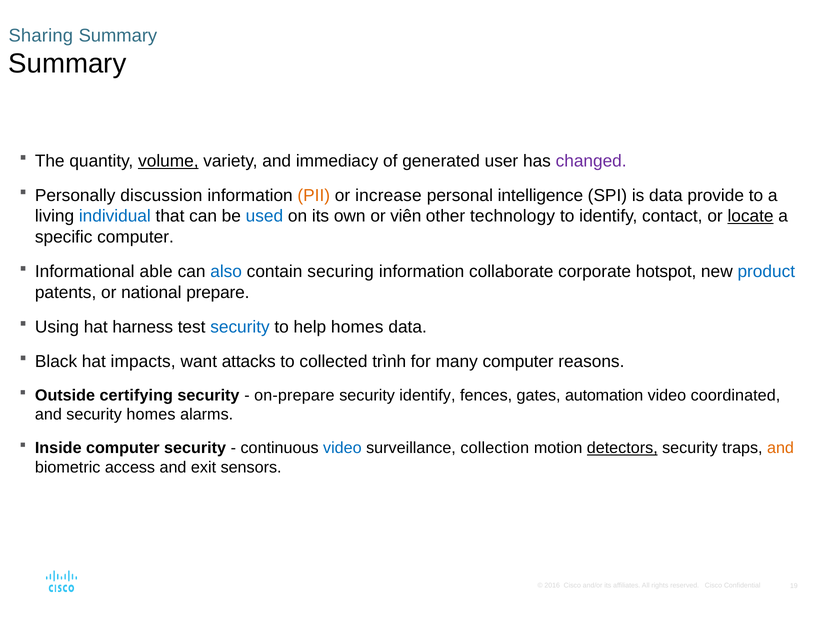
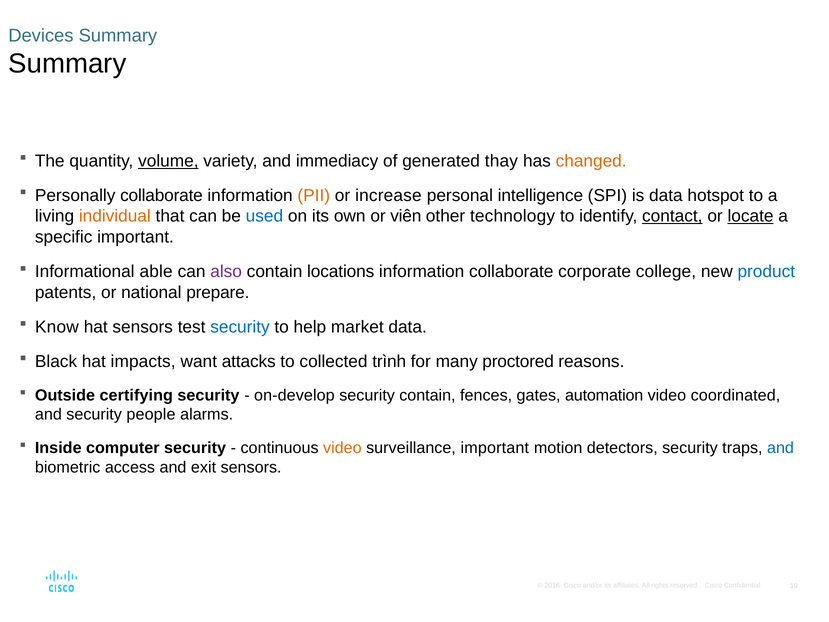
Sharing: Sharing -> Devices
user: user -> thay
changed colour: purple -> orange
Personally discussion: discussion -> collaborate
provide: provide -> hotspot
individual colour: blue -> orange
contact underline: none -> present
specific computer: computer -> important
also colour: blue -> purple
securing: securing -> locations
hotspot: hotspot -> college
Using: Using -> Know
hat harness: harness -> sensors
help homes: homes -> market
many computer: computer -> proctored
on-prepare: on-prepare -> on-develop
security identify: identify -> contain
security homes: homes -> people
video at (342, 448) colour: blue -> orange
surveillance collection: collection -> important
detectors underline: present -> none
and at (781, 448) colour: orange -> blue
